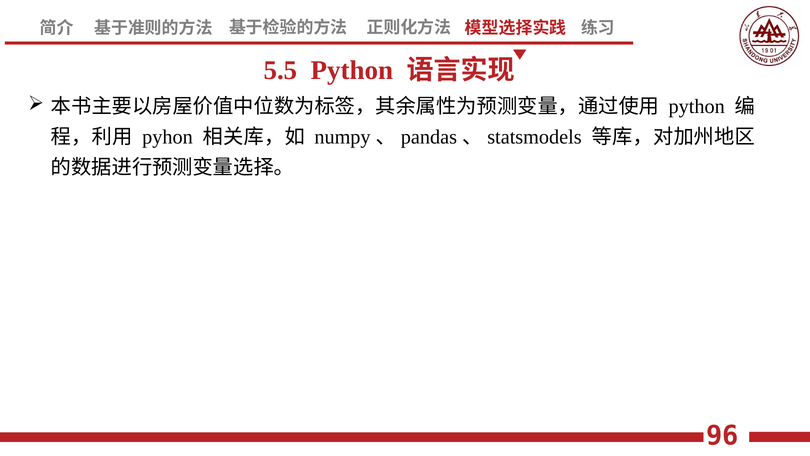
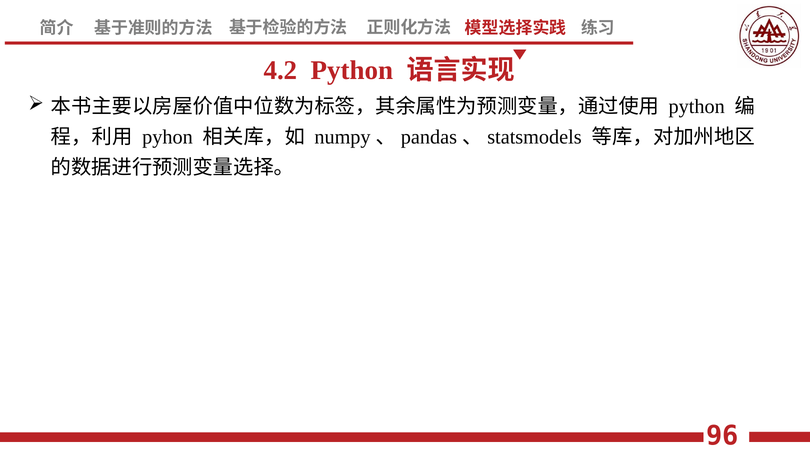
5.5: 5.5 -> 4.2
